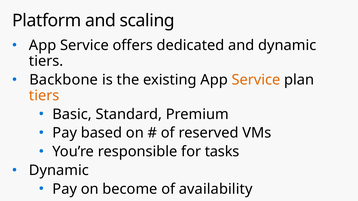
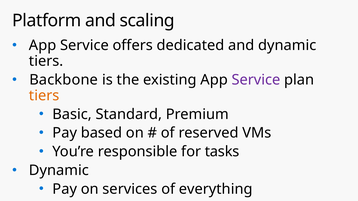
Service at (256, 80) colour: orange -> purple
become: become -> services
availability: availability -> everything
